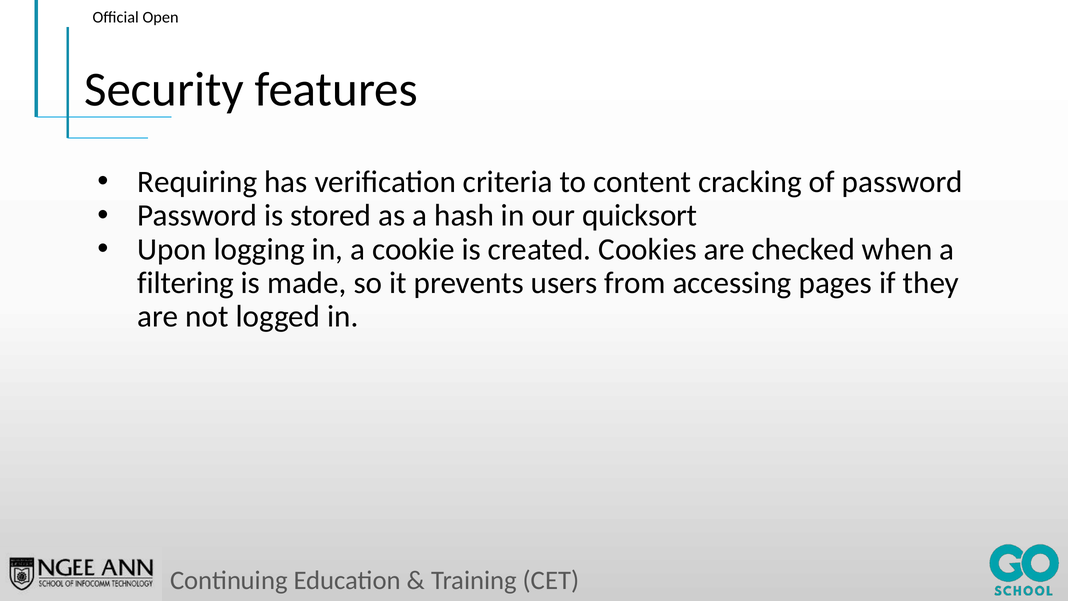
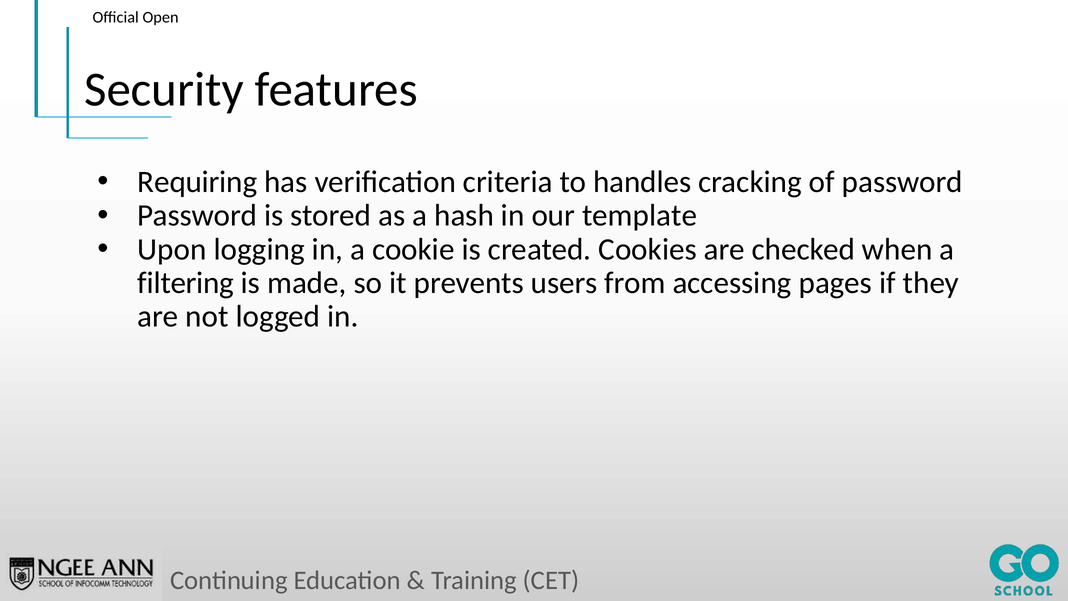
content: content -> handles
quicksort: quicksort -> template
